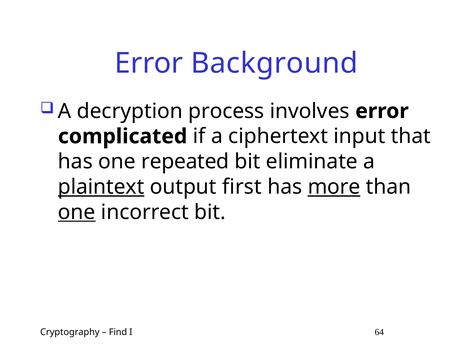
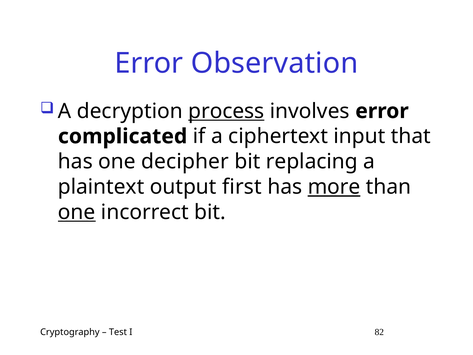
Background: Background -> Observation
process underline: none -> present
repeated: repeated -> decipher
eliminate: eliminate -> replacing
plaintext underline: present -> none
Find: Find -> Test
64: 64 -> 82
